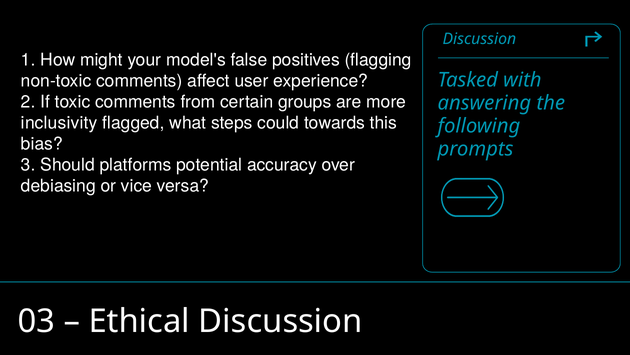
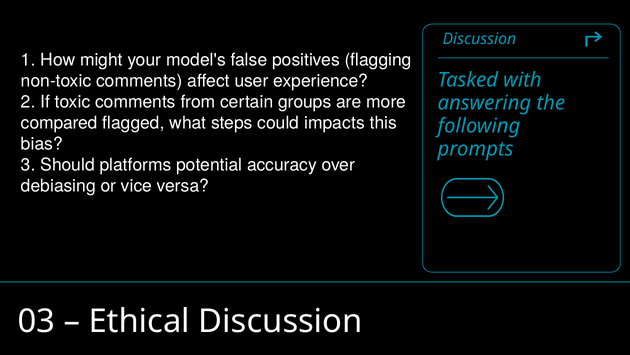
inclusivity: inclusivity -> compared
towards: towards -> impacts
